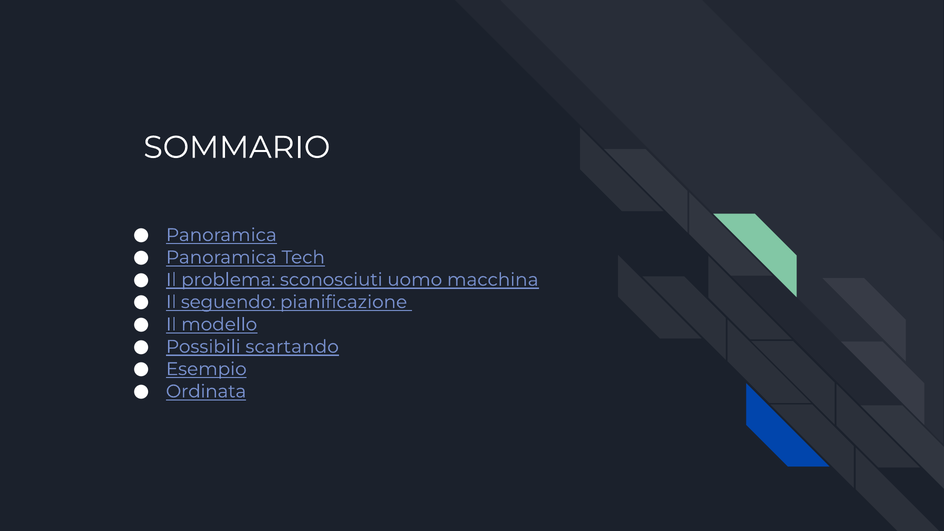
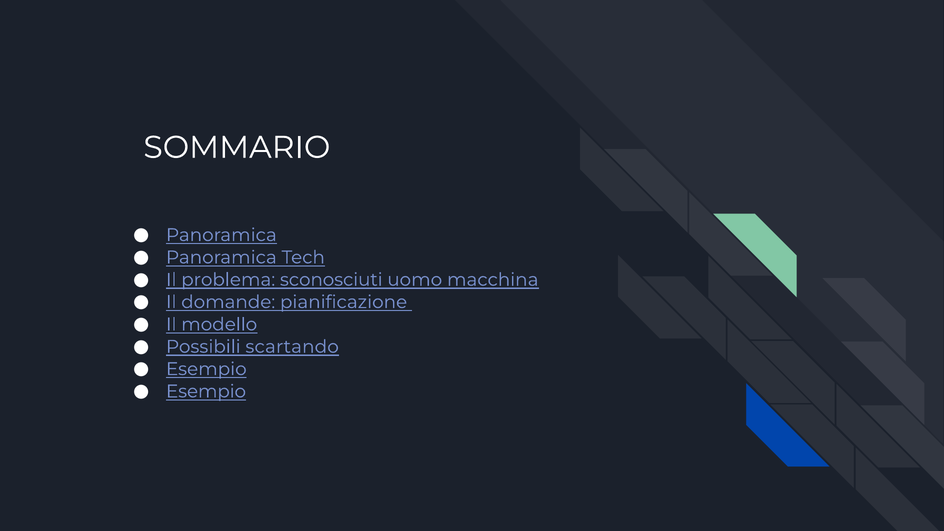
seguendo: seguendo -> domande
Ordinata at (206, 391): Ordinata -> Esempio
